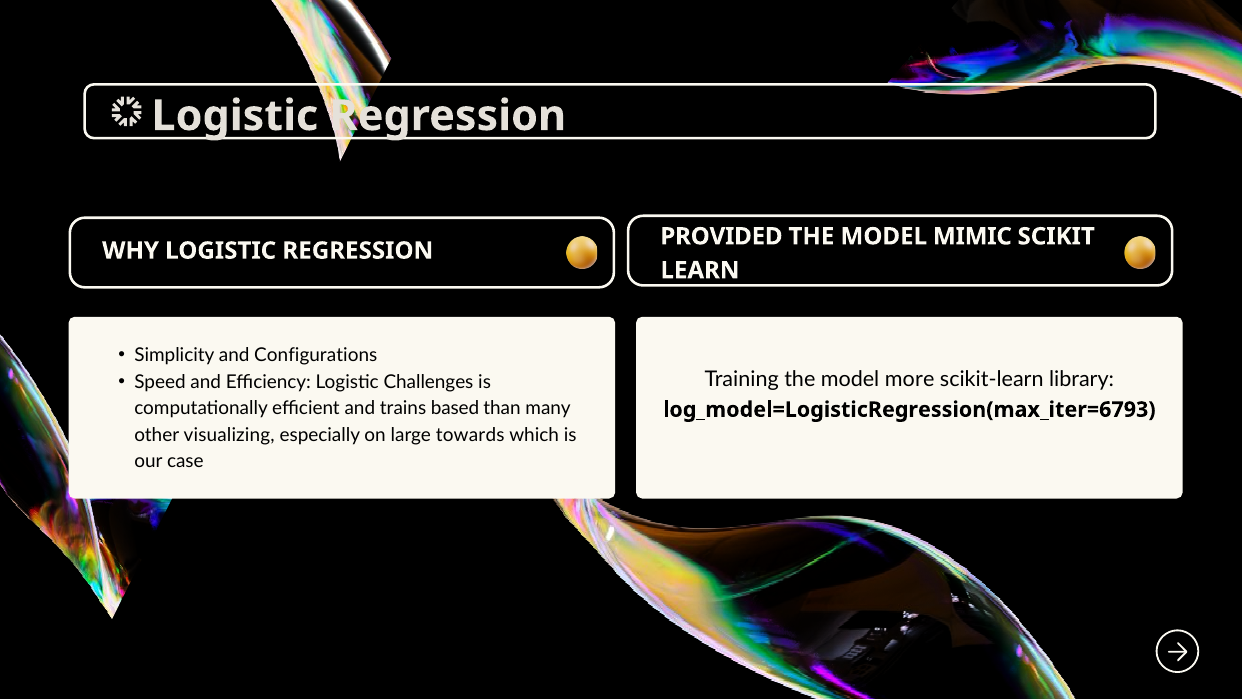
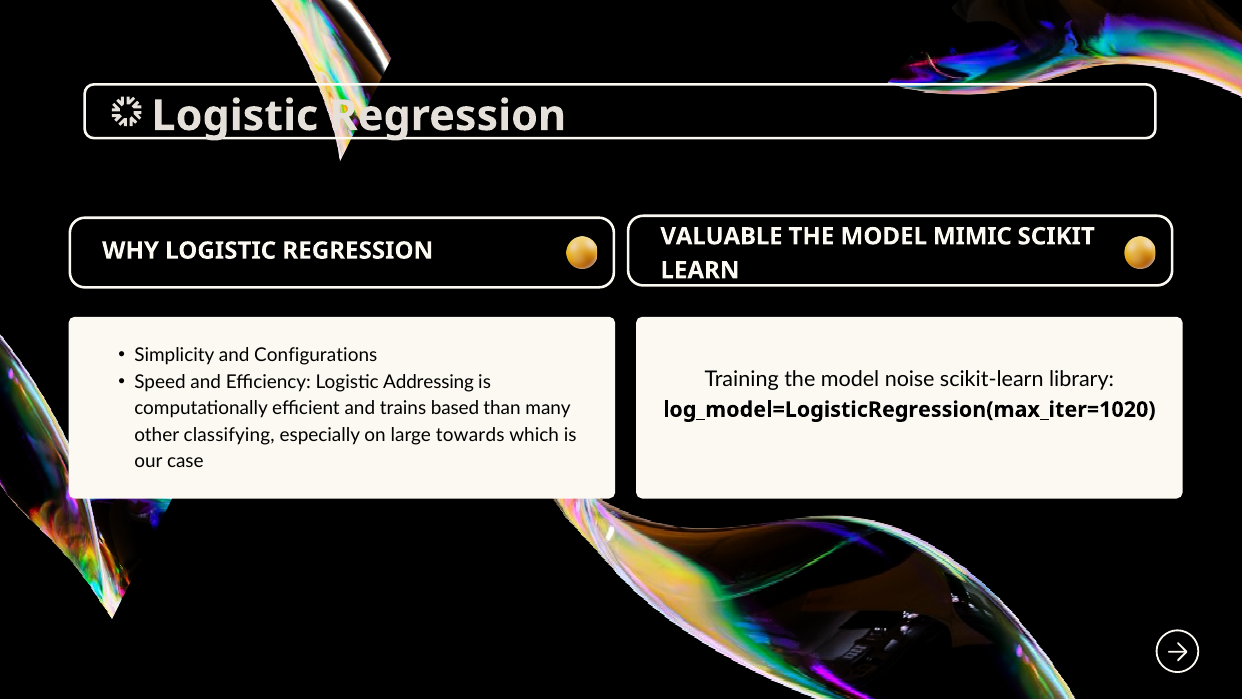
PROVIDED: PROVIDED -> VALUABLE
more: more -> noise
Challenges: Challenges -> Addressing
log_model=LogisticRegression(max_iter=6793: log_model=LogisticRegression(max_iter=6793 -> log_model=LogisticRegression(max_iter=1020
visualizing: visualizing -> classifying
